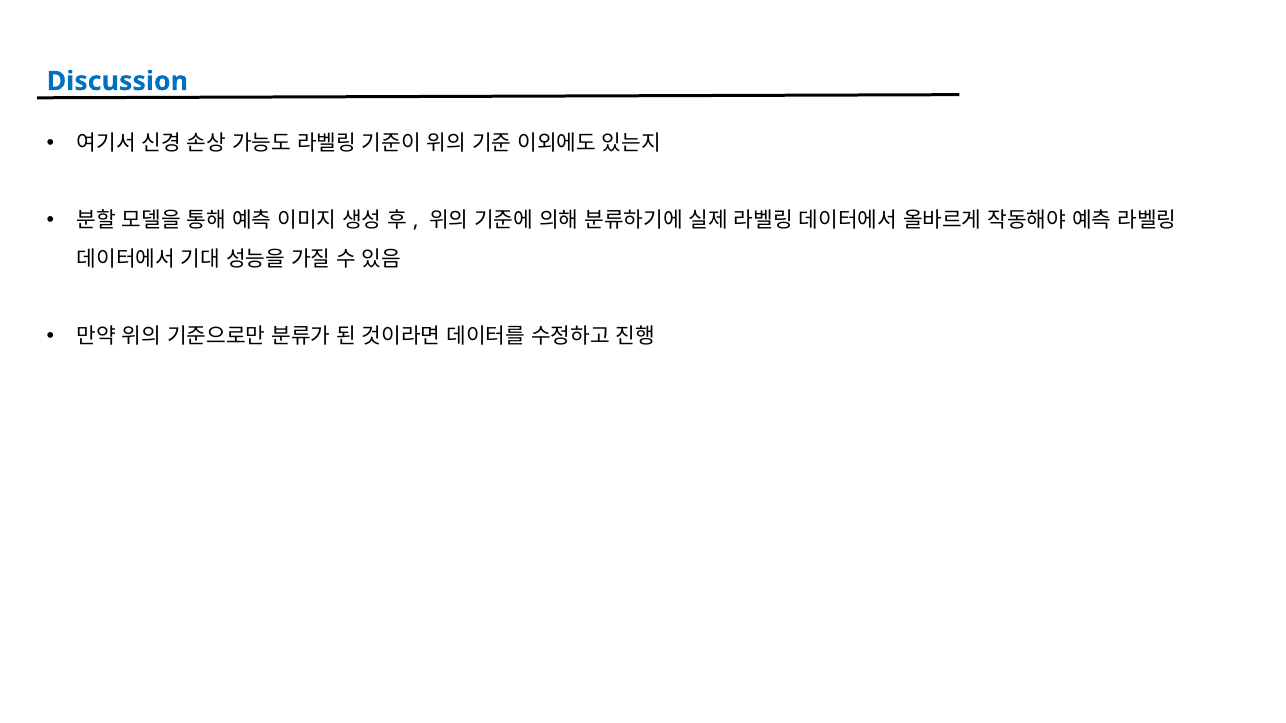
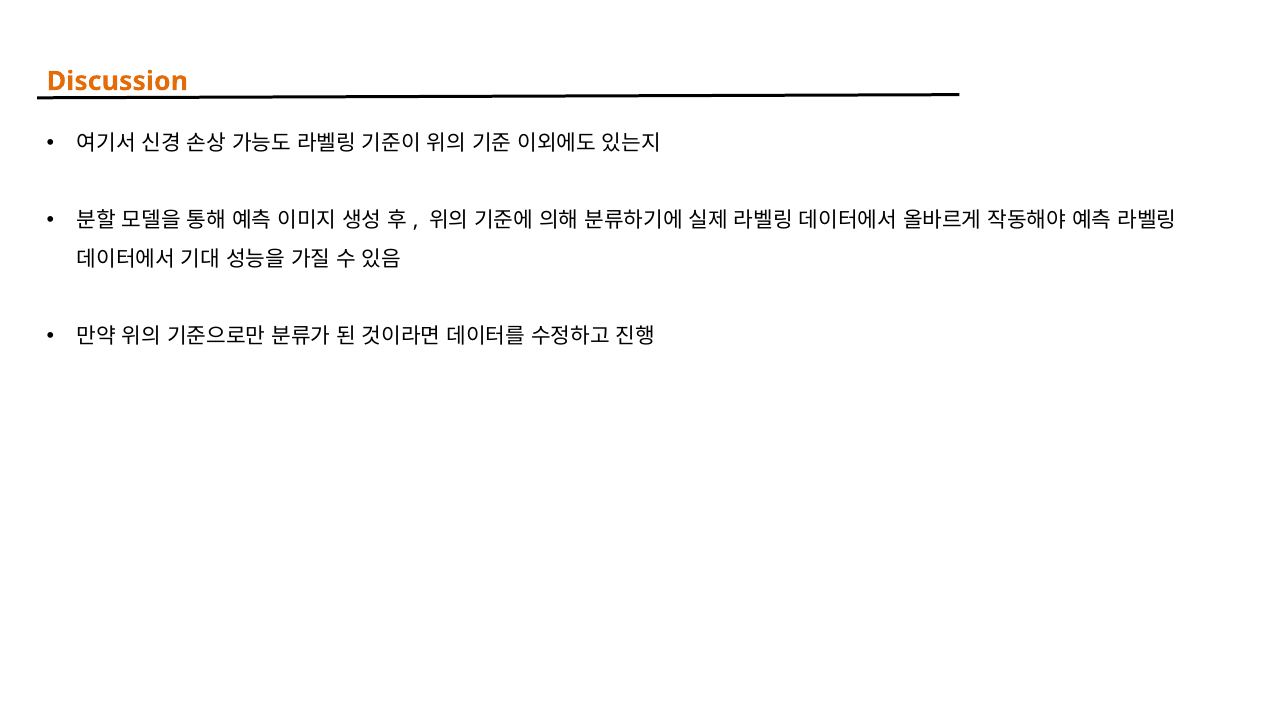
Discussion colour: blue -> orange
